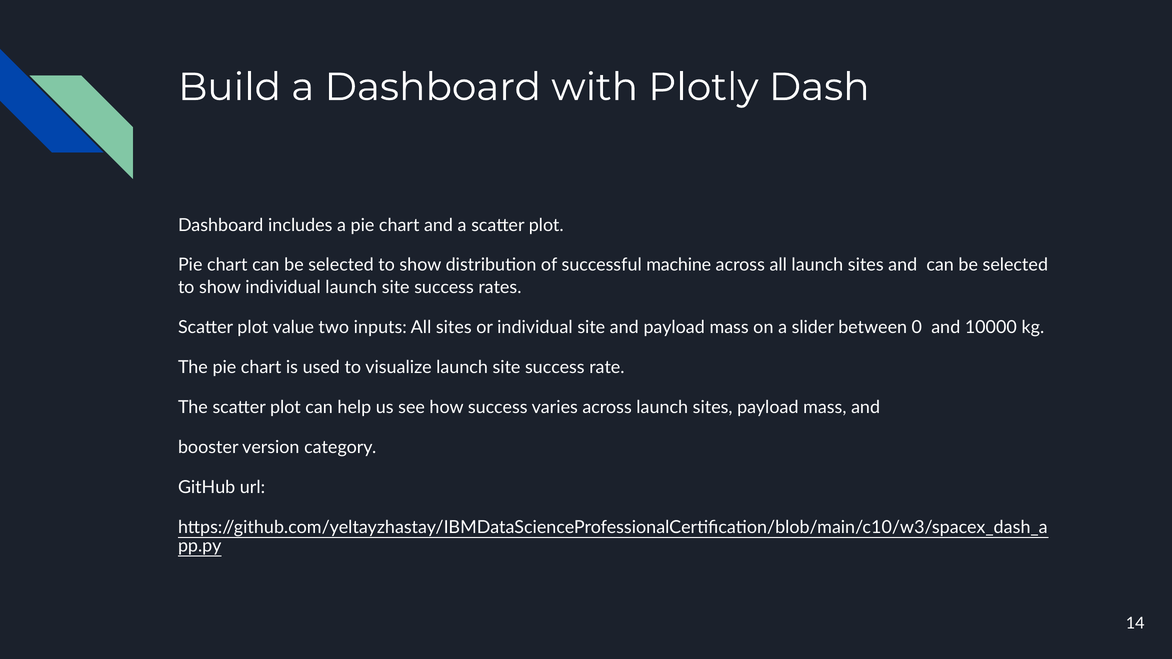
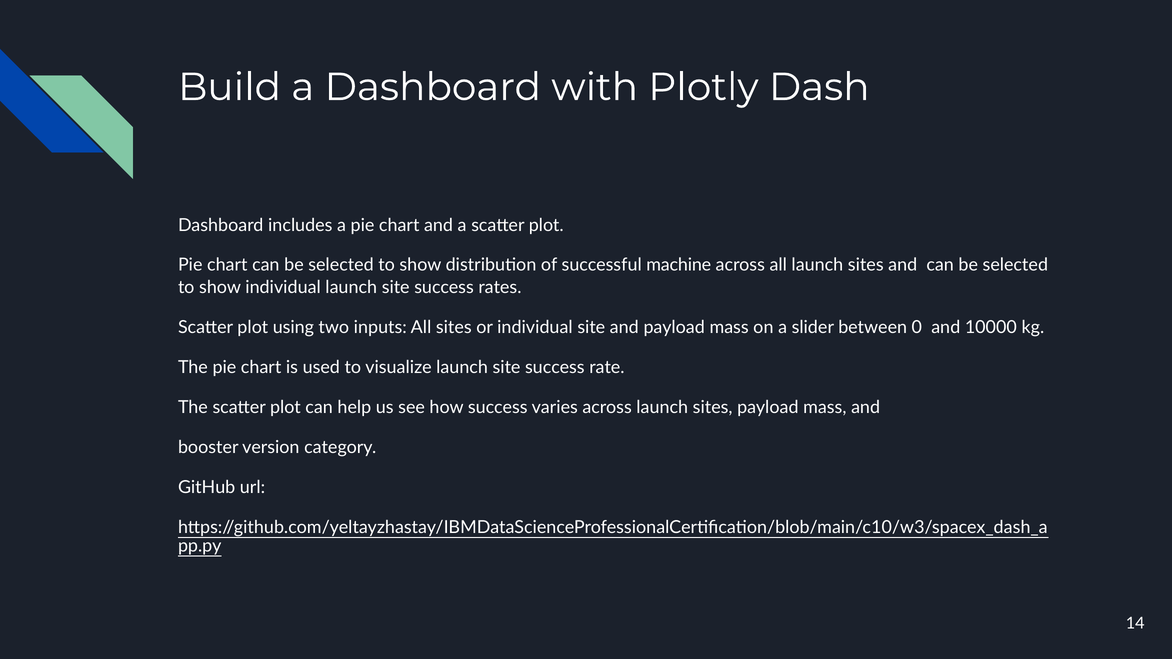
value: value -> using
